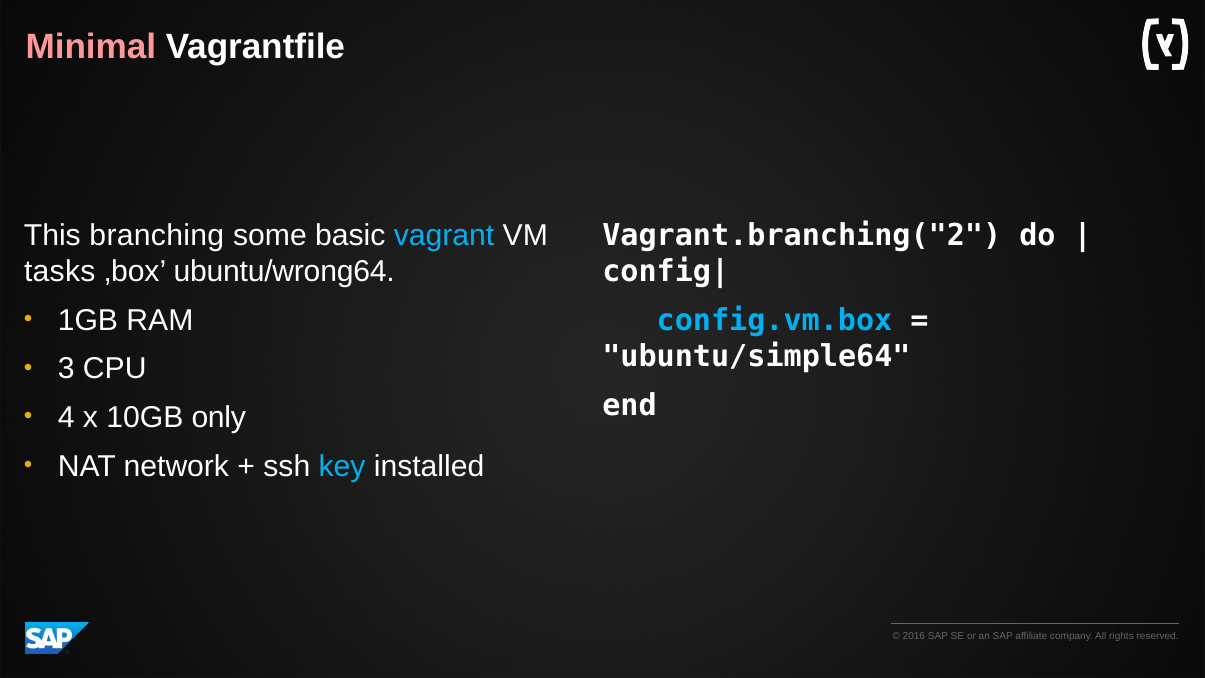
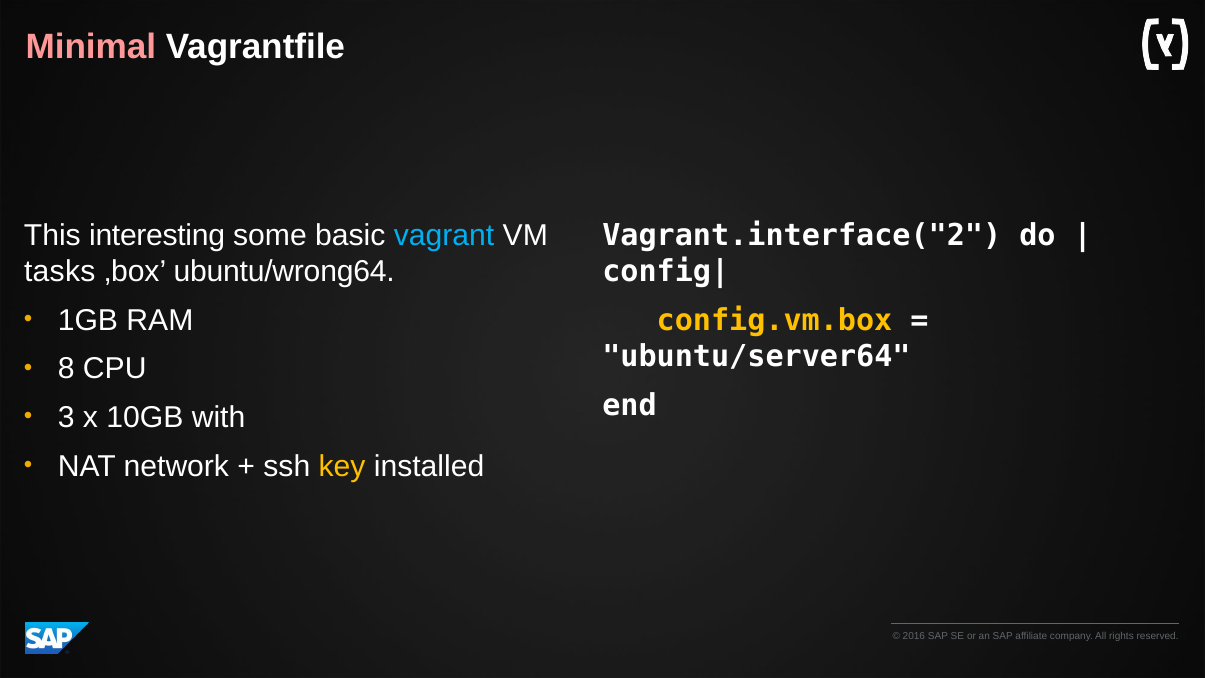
branching: branching -> interesting
Vagrant.branching("2: Vagrant.branching("2 -> Vagrant.interface("2
config.vm.box colour: light blue -> yellow
ubuntu/simple64: ubuntu/simple64 -> ubuntu/server64
3: 3 -> 8
4: 4 -> 3
only: only -> with
key colour: light blue -> yellow
